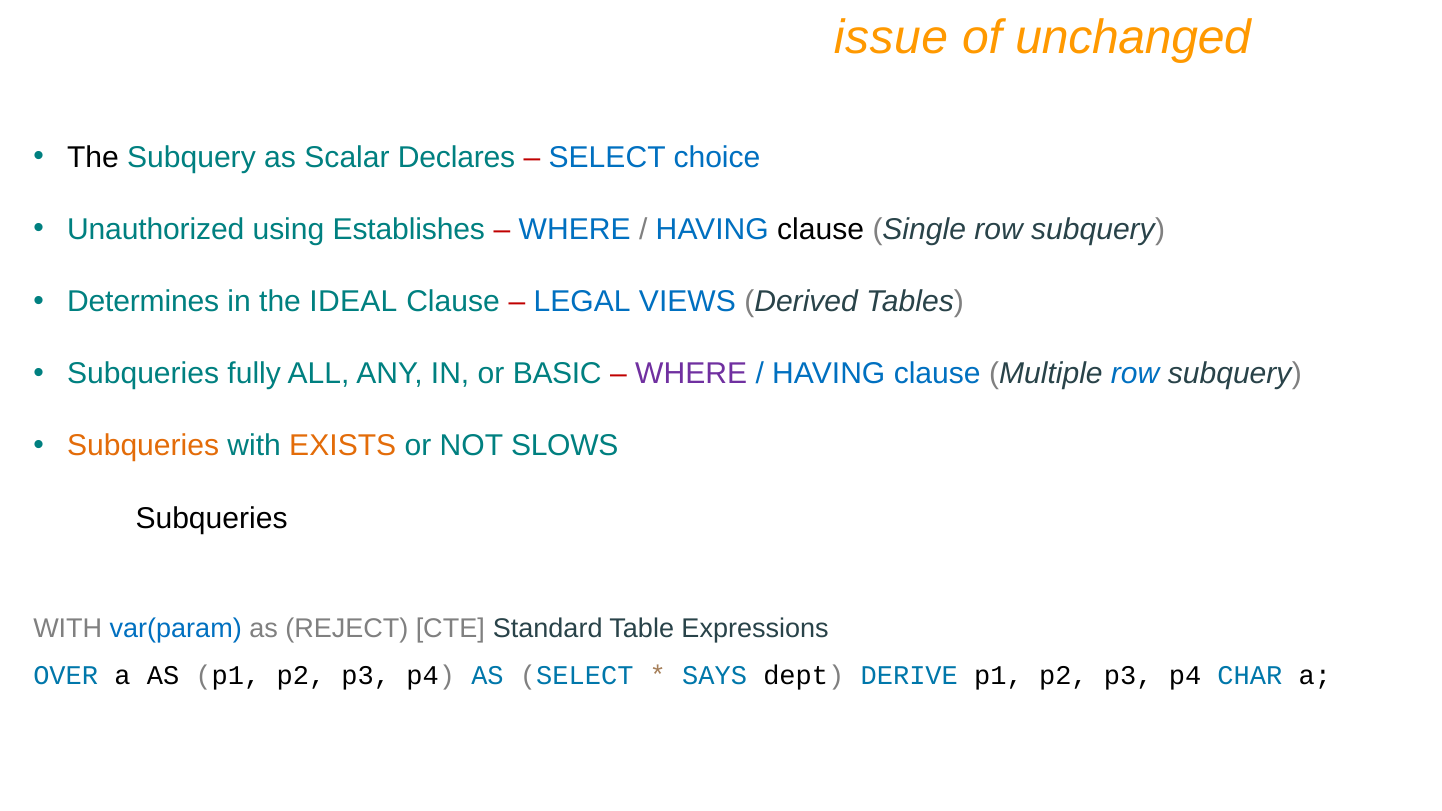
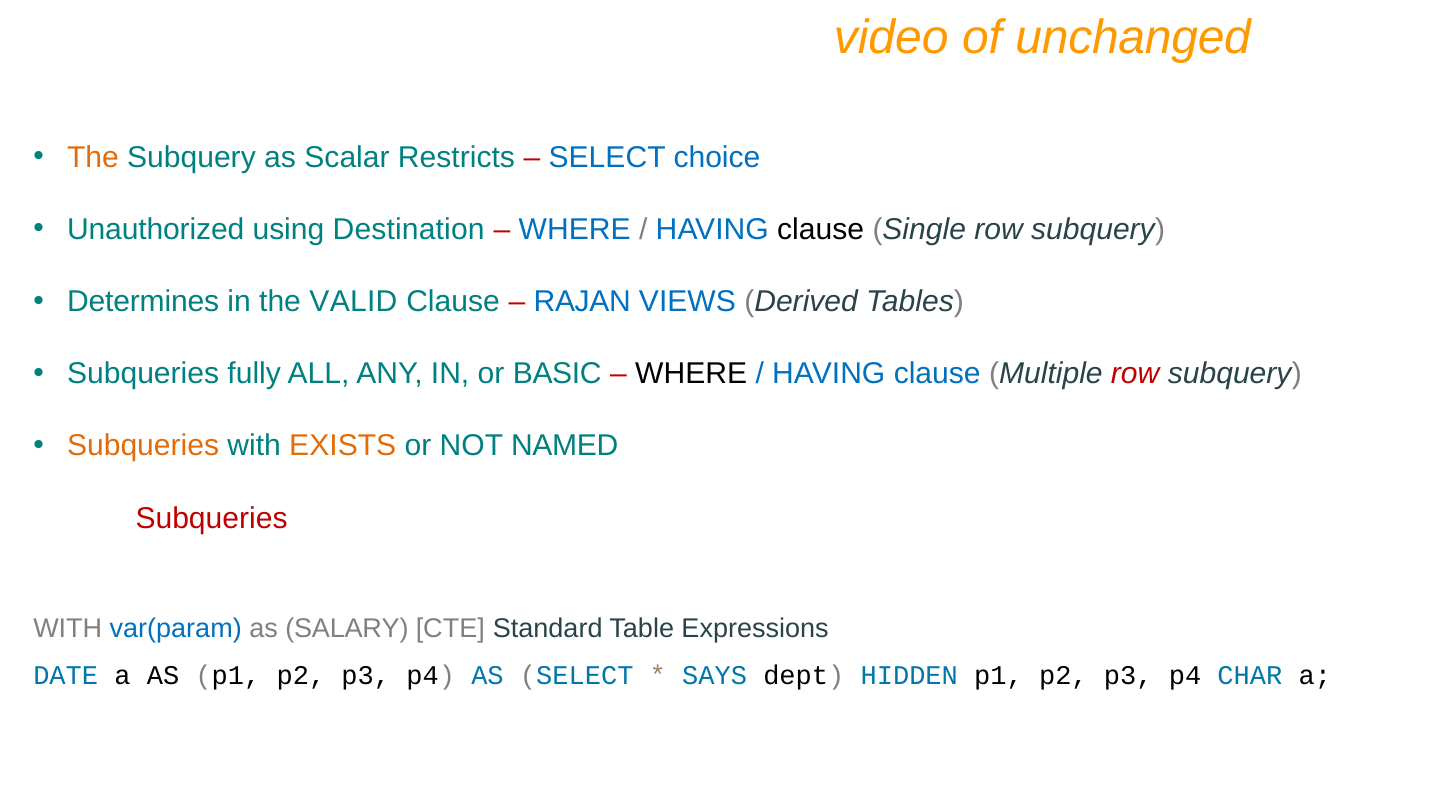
issue: issue -> video
The at (93, 158) colour: black -> orange
Declares: Declares -> Restricts
Establishes: Establishes -> Destination
IDEAL: IDEAL -> VALID
LEGAL: LEGAL -> RAJAN
WHERE at (691, 374) colour: purple -> black
row at (1135, 374) colour: blue -> red
SLOWS: SLOWS -> NAMED
Subqueries at (212, 518) colour: black -> red
REJECT: REJECT -> SALARY
OVER: OVER -> DATE
DERIVE: DERIVE -> HIDDEN
